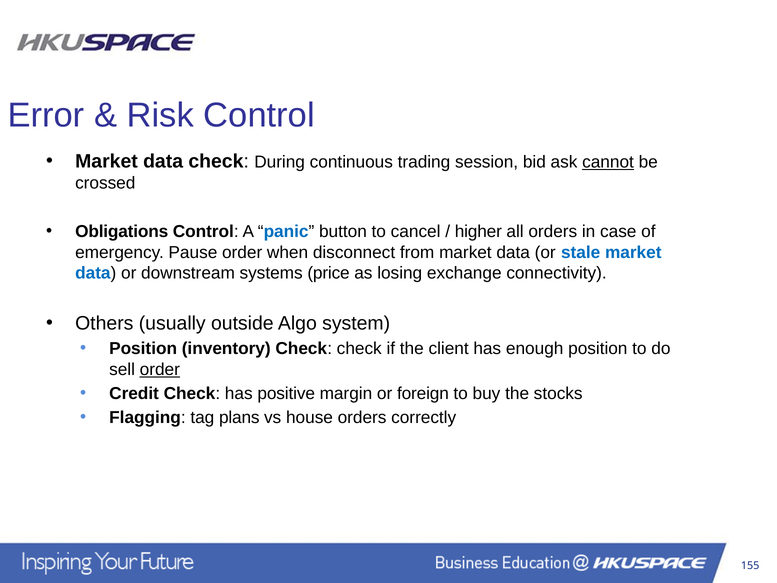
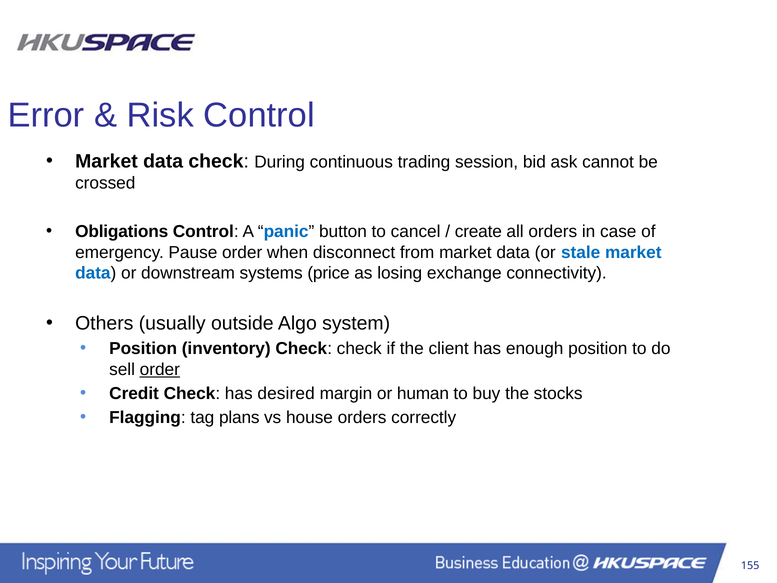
cannot underline: present -> none
higher: higher -> create
positive: positive -> desired
foreign: foreign -> human
